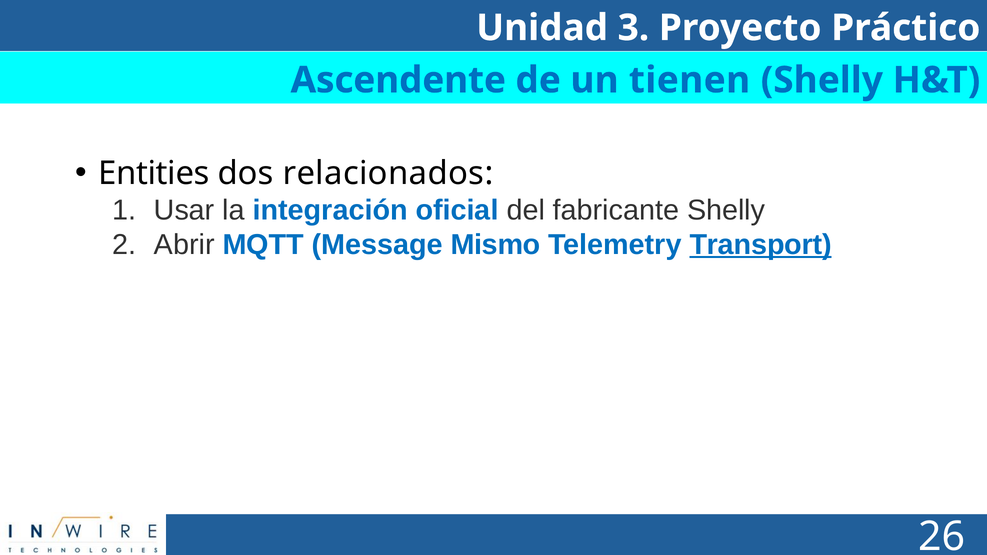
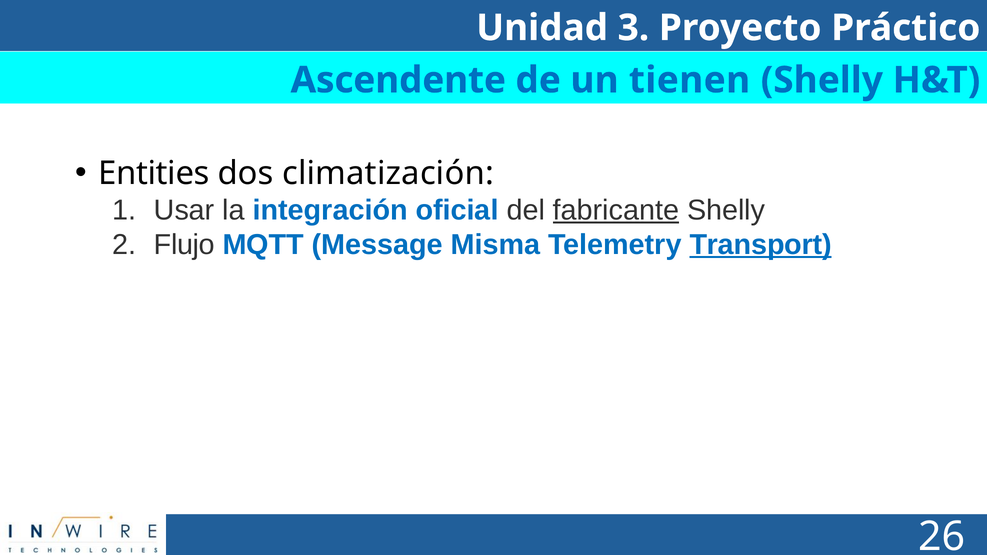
relacionados: relacionados -> climatización
fabricante underline: none -> present
Abrir: Abrir -> Flujo
Mismo: Mismo -> Misma
